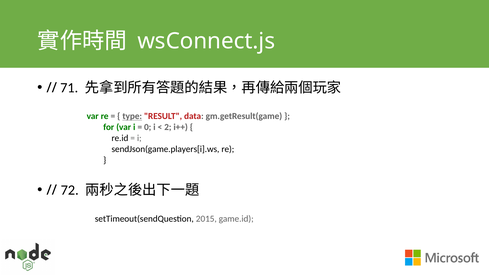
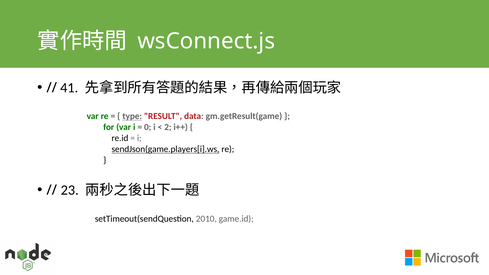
71: 71 -> 41
sendJson(game.players[i].ws underline: none -> present
72: 72 -> 23
2015: 2015 -> 2010
